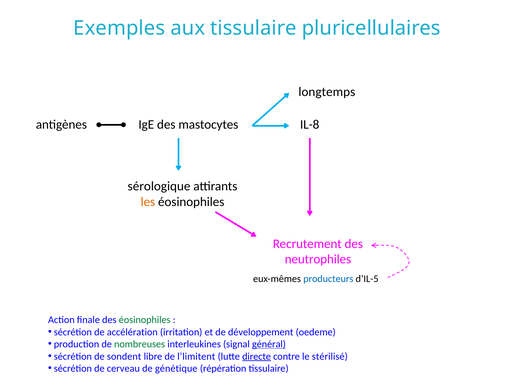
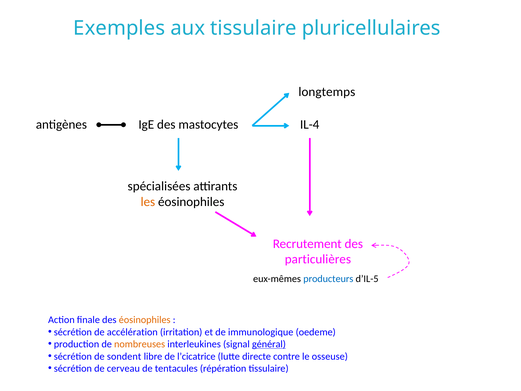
IL-8: IL-8 -> IL-4
sérologique: sérologique -> spécialisées
neutrophiles: neutrophiles -> particulières
éosinophiles at (145, 320) colour: green -> orange
développement: développement -> immunologique
nombreuses colour: green -> orange
l’limitent: l’limitent -> l’cicatrice
directe underline: present -> none
stérilisé: stérilisé -> osseuse
génétique: génétique -> tentacules
